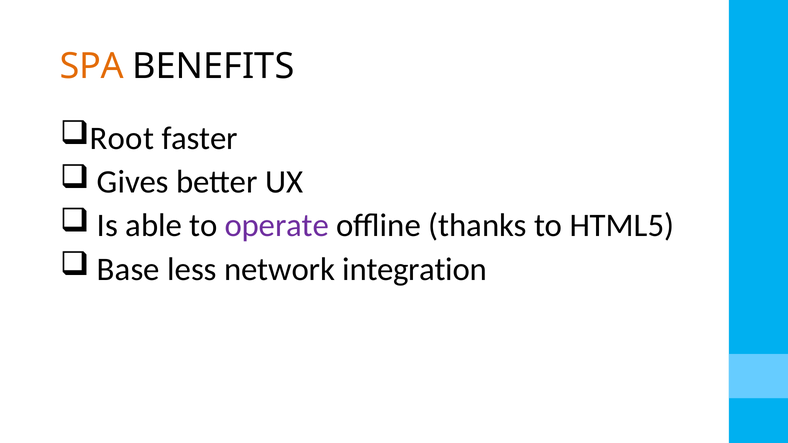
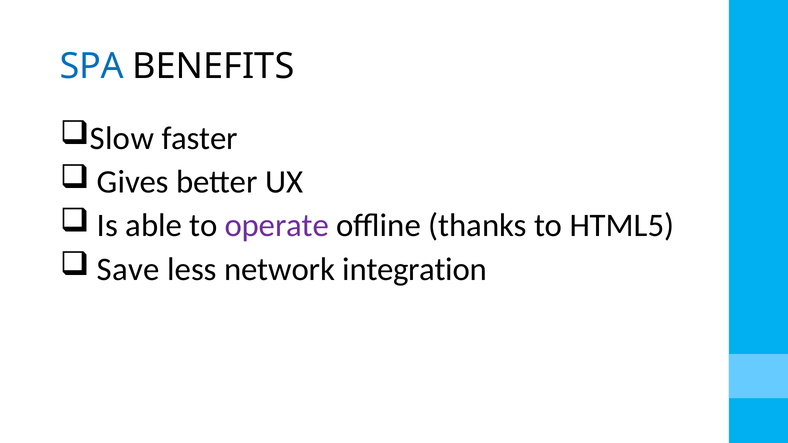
SPA colour: orange -> blue
Root: Root -> Slow
Base: Base -> Save
